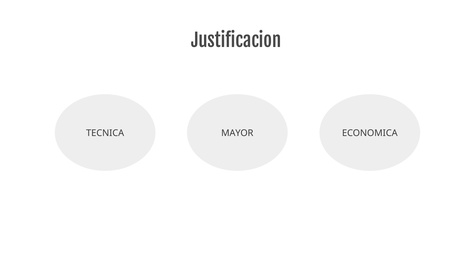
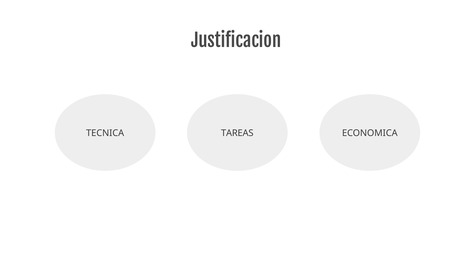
MAYOR: MAYOR -> TAREAS
